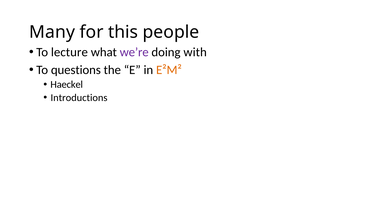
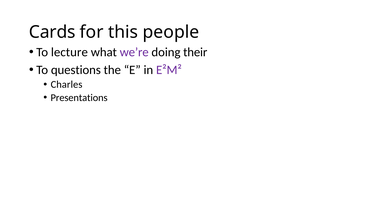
Many: Many -> Cards
with: with -> their
E²M² colour: orange -> purple
Haeckel: Haeckel -> Charles
Introductions: Introductions -> Presentations
